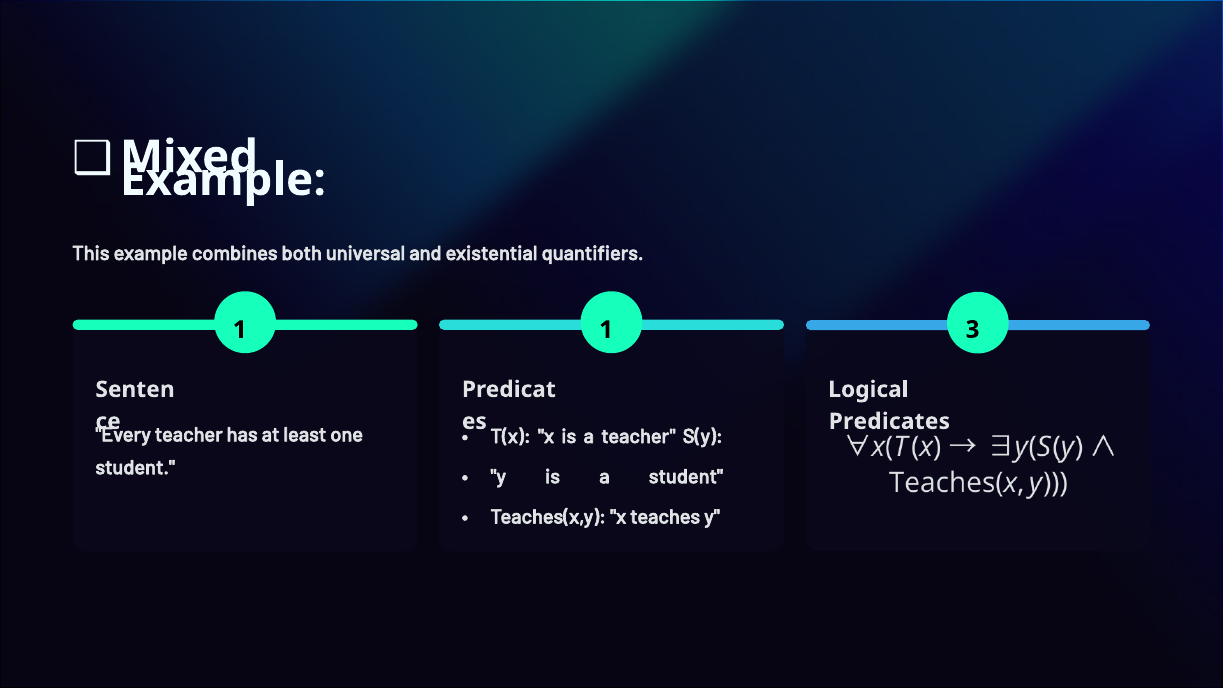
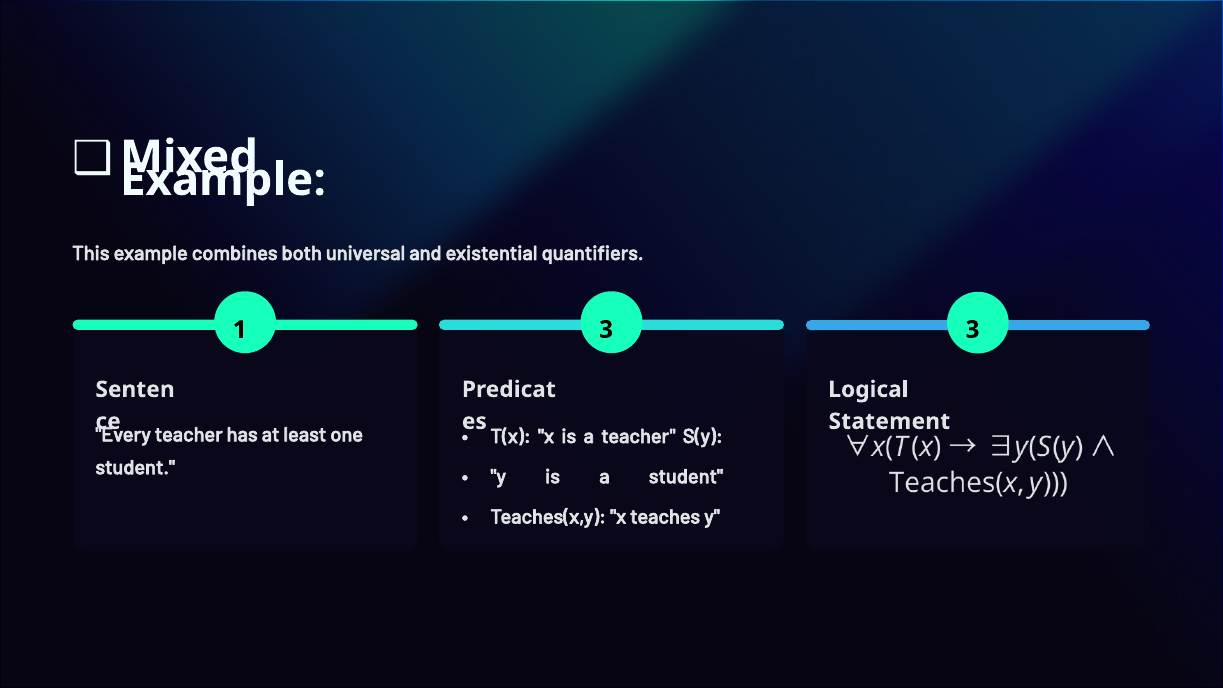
1 1: 1 -> 3
Predicates: Predicates -> Statement
